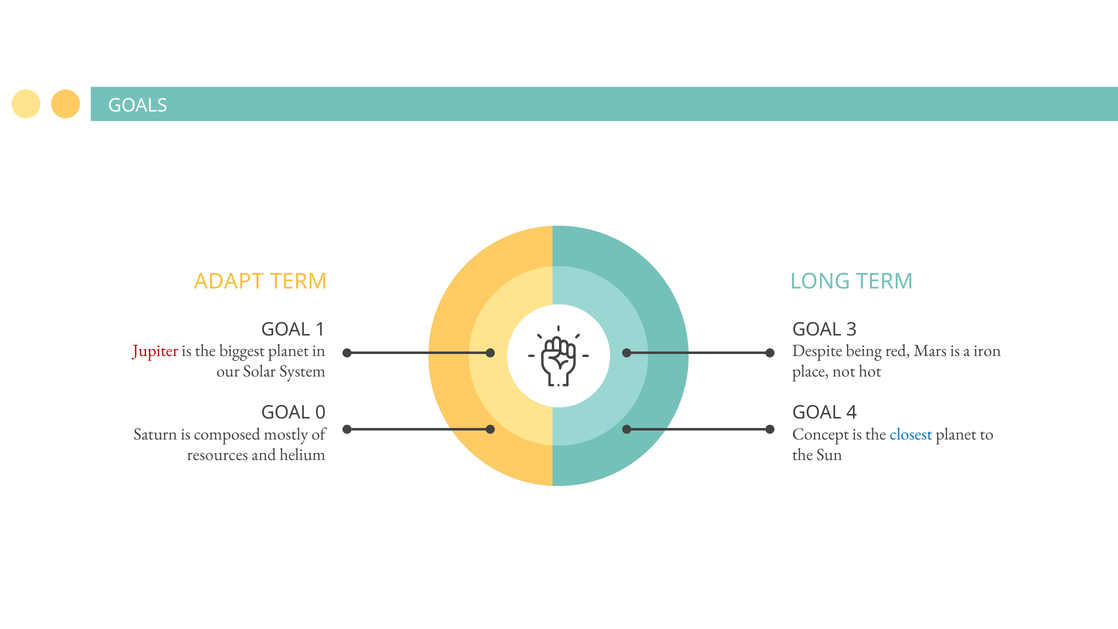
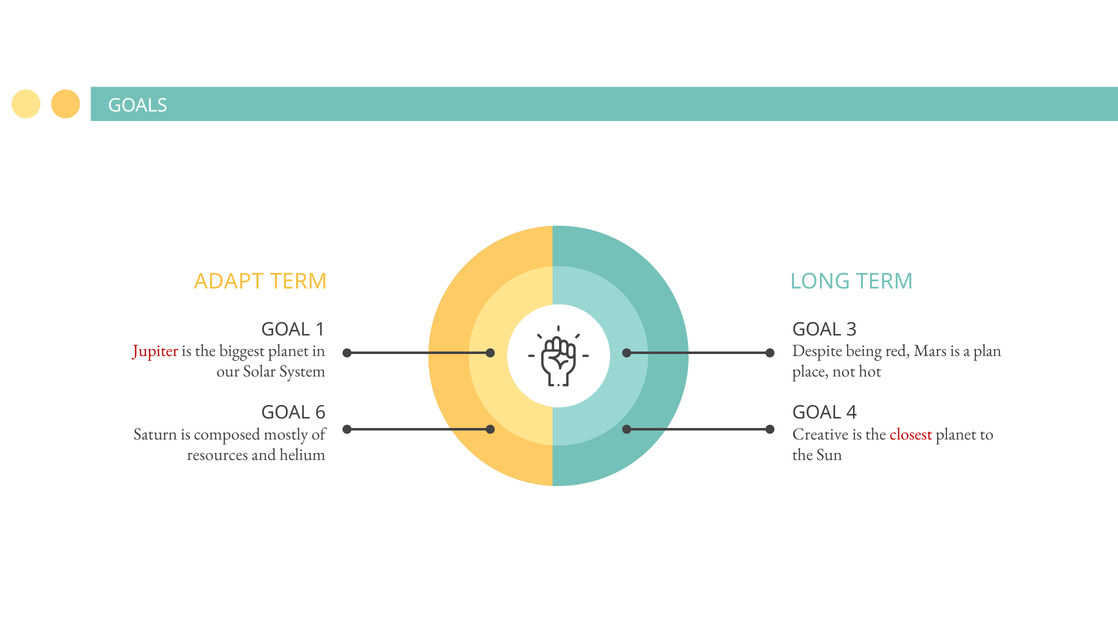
iron: iron -> plan
0: 0 -> 6
Concept: Concept -> Creative
closest colour: blue -> red
